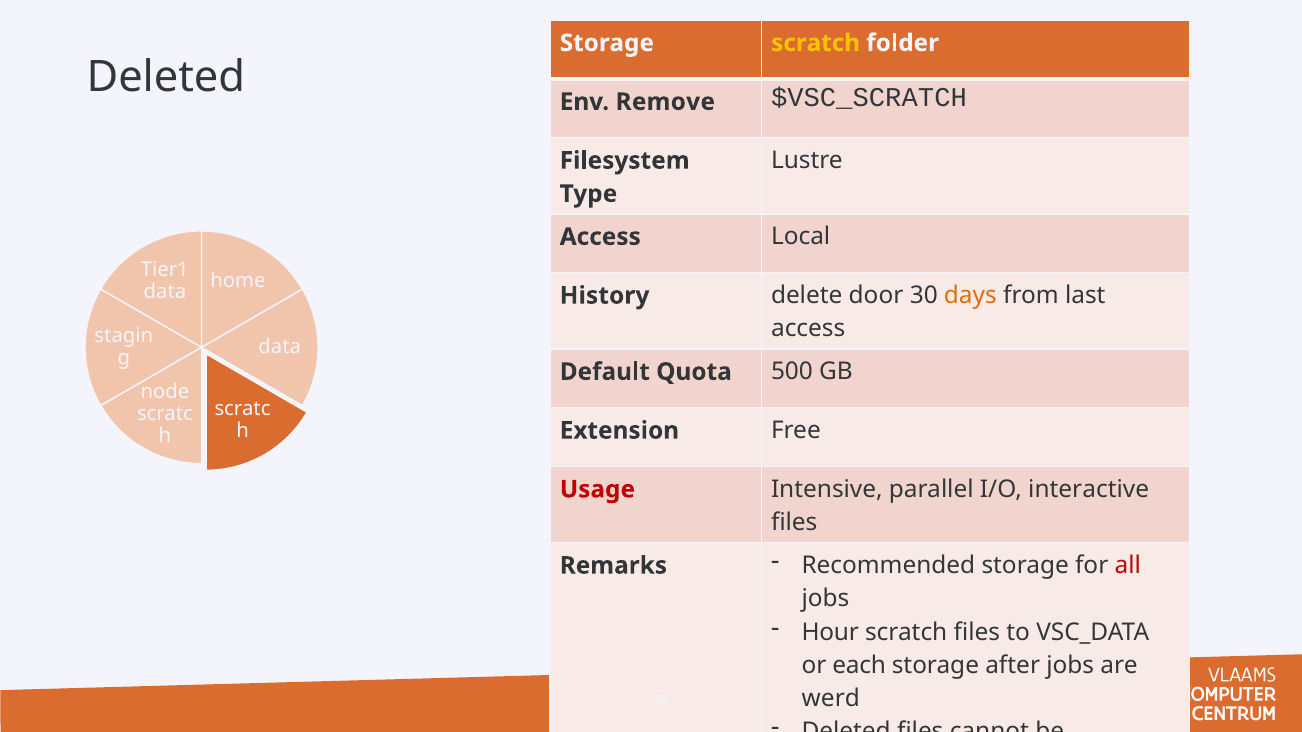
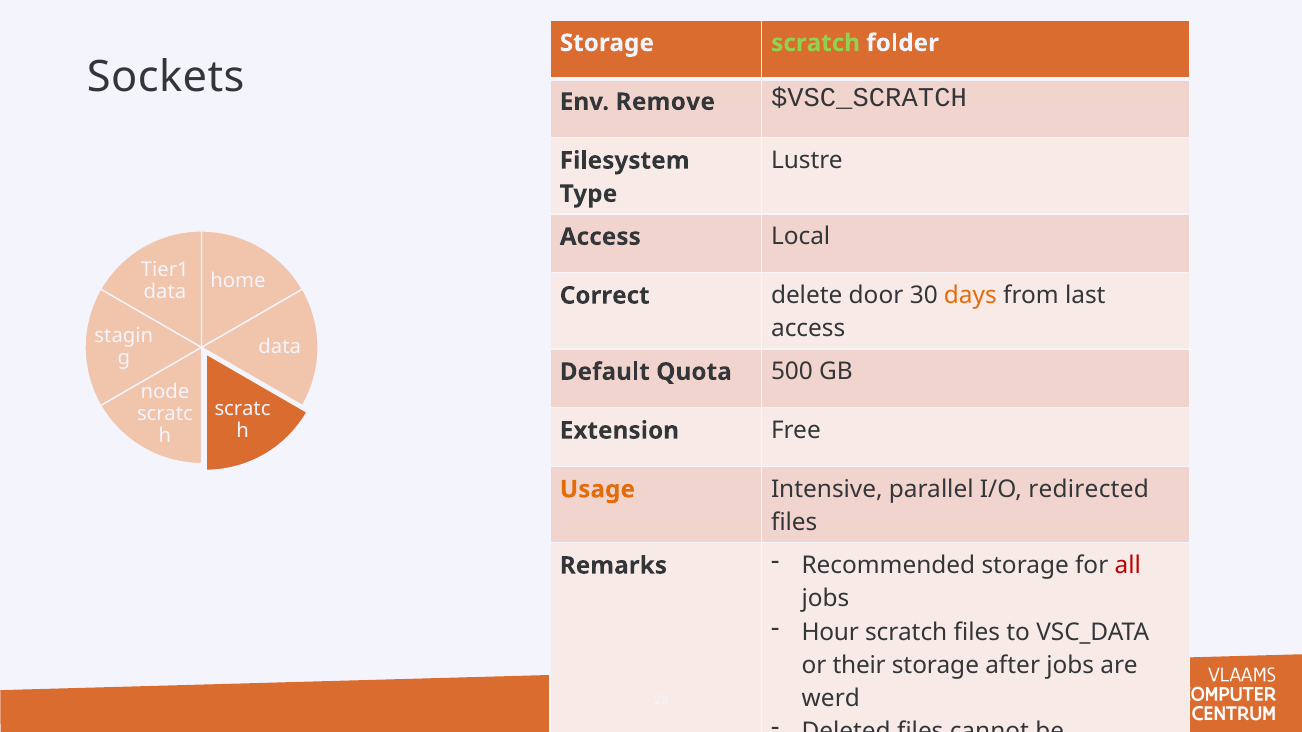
scratch at (816, 43) colour: yellow -> light green
Deleted at (166, 78): Deleted -> Sockets
History: History -> Correct
Usage colour: red -> orange
interactive: interactive -> redirected
each: each -> their
